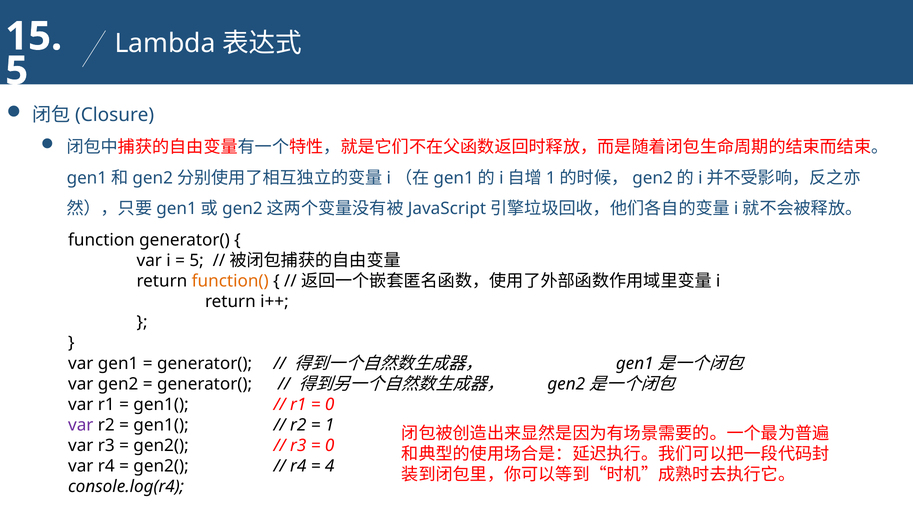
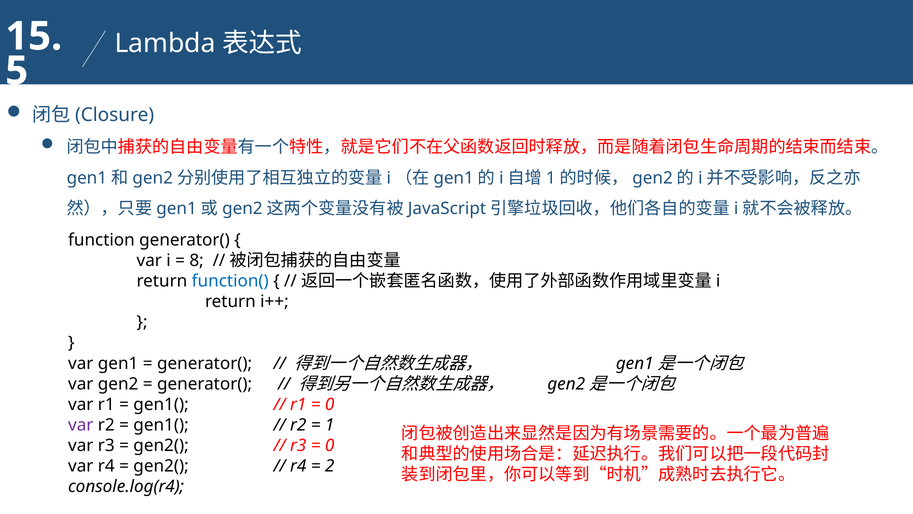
5 at (197, 260): 5 -> 8
function( colour: orange -> blue
4: 4 -> 2
